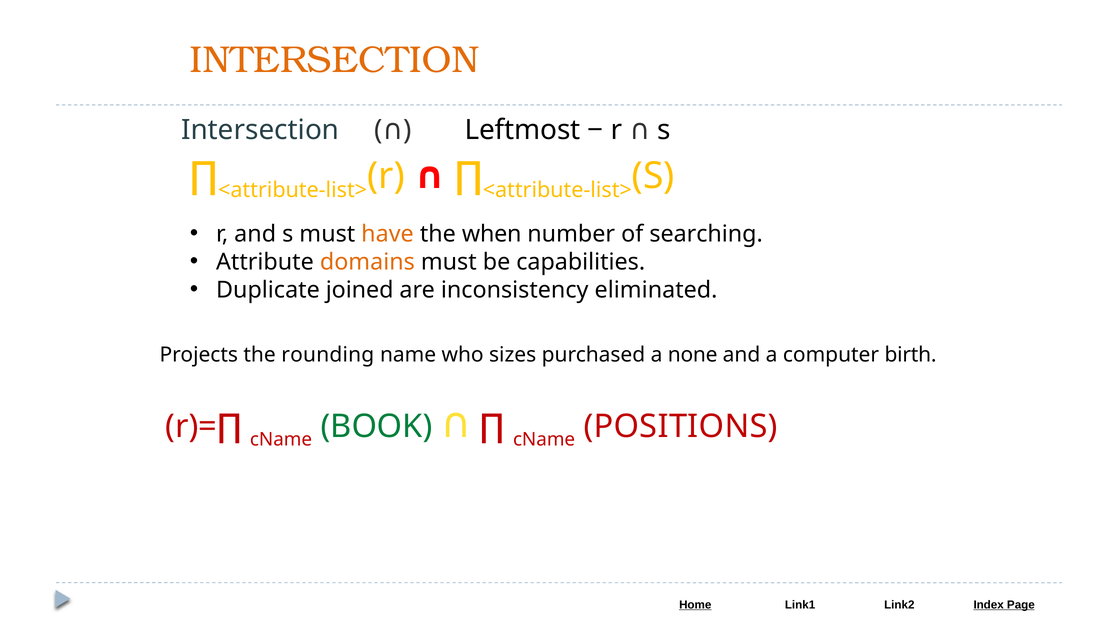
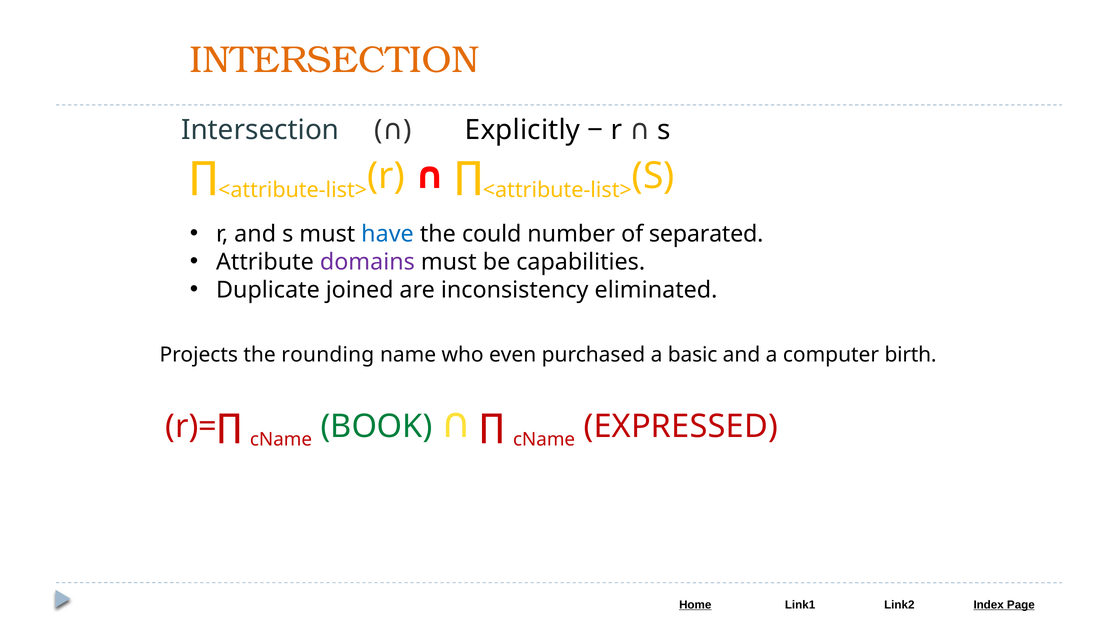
Leftmost: Leftmost -> Explicitly
have colour: orange -> blue
when: when -> could
searching: searching -> separated
domains colour: orange -> purple
sizes: sizes -> even
none: none -> basic
POSITIONS: POSITIONS -> EXPRESSED
